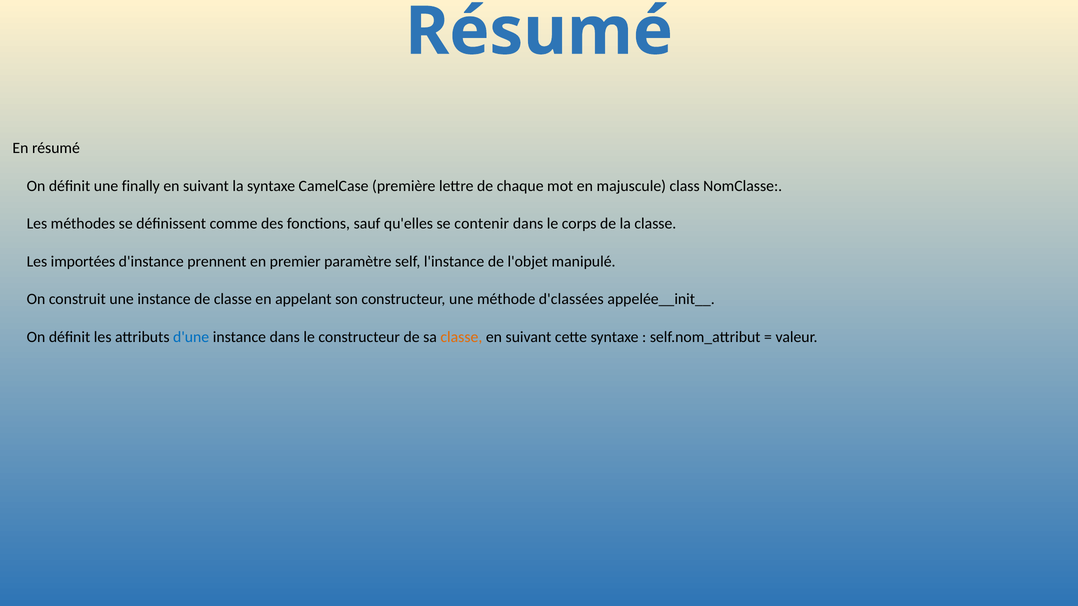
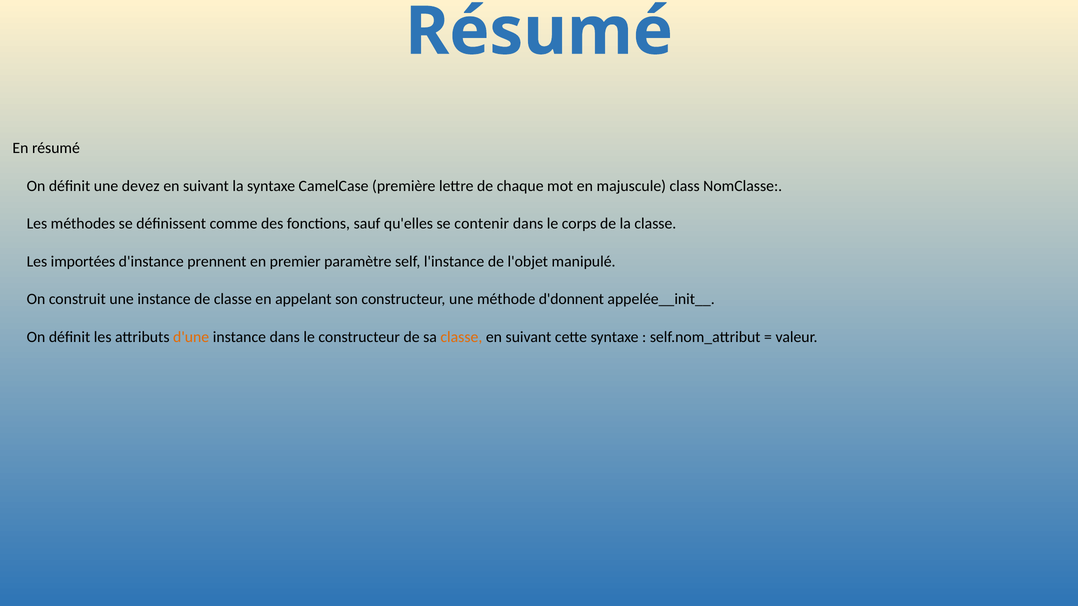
finally: finally -> devez
d'classées: d'classées -> d'donnent
d'une colour: blue -> orange
